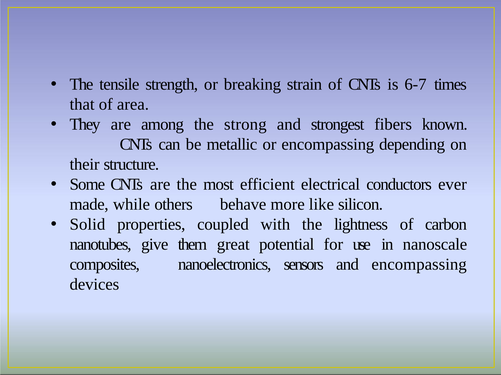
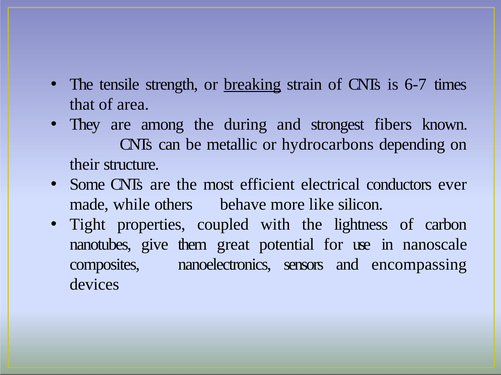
breaking underline: none -> present
strong: strong -> during
or encompassing: encompassing -> hydrocarbons
Solid: Solid -> Tight
